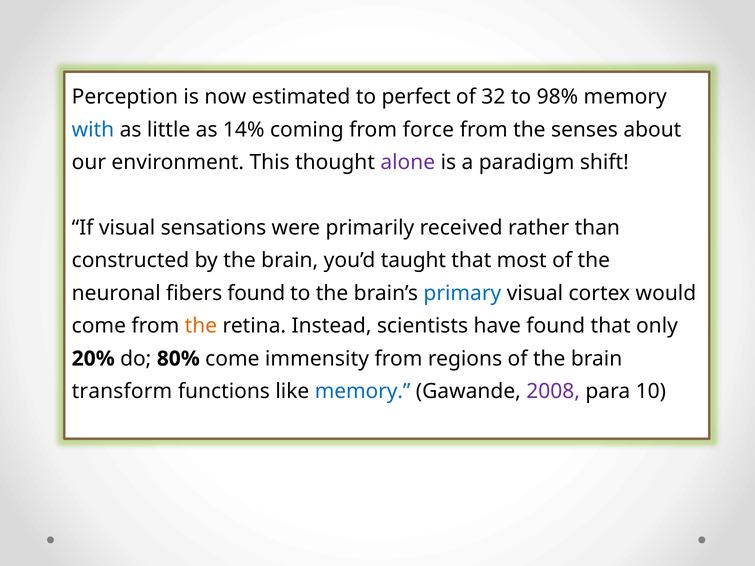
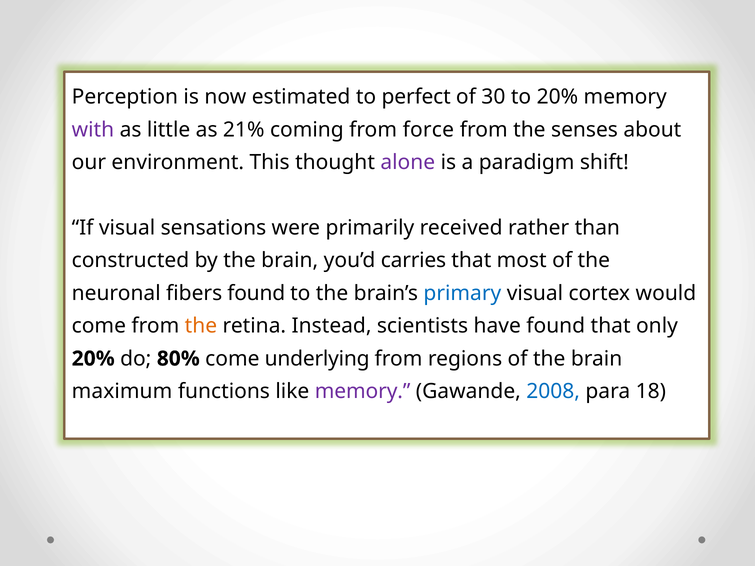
32: 32 -> 30
to 98%: 98% -> 20%
with colour: blue -> purple
14%: 14% -> 21%
taught: taught -> carries
immensity: immensity -> underlying
transform: transform -> maximum
memory at (363, 392) colour: blue -> purple
2008 colour: purple -> blue
10: 10 -> 18
